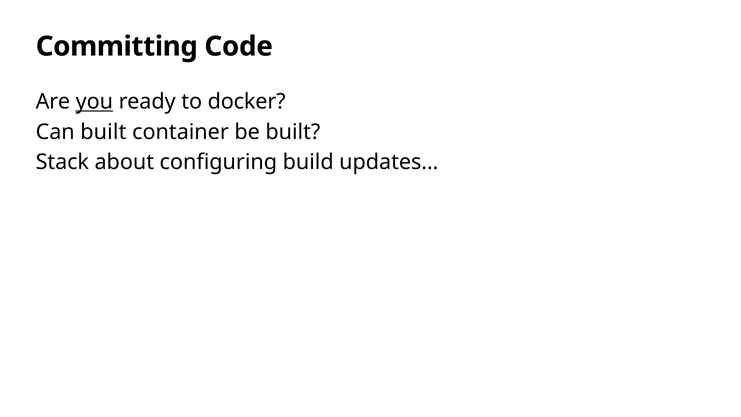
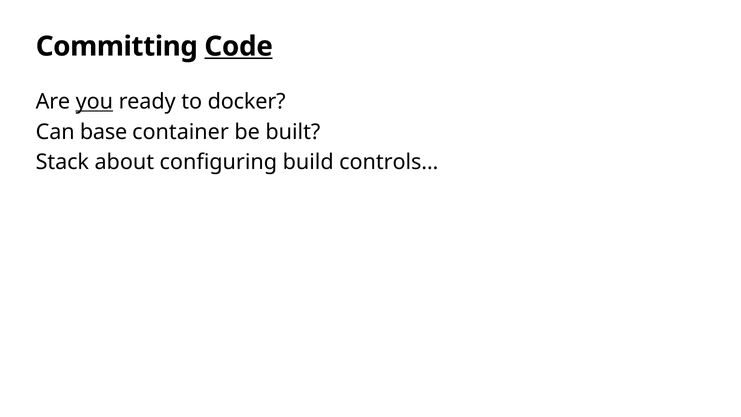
Code underline: none -> present
Can built: built -> base
updates…: updates… -> controls…
